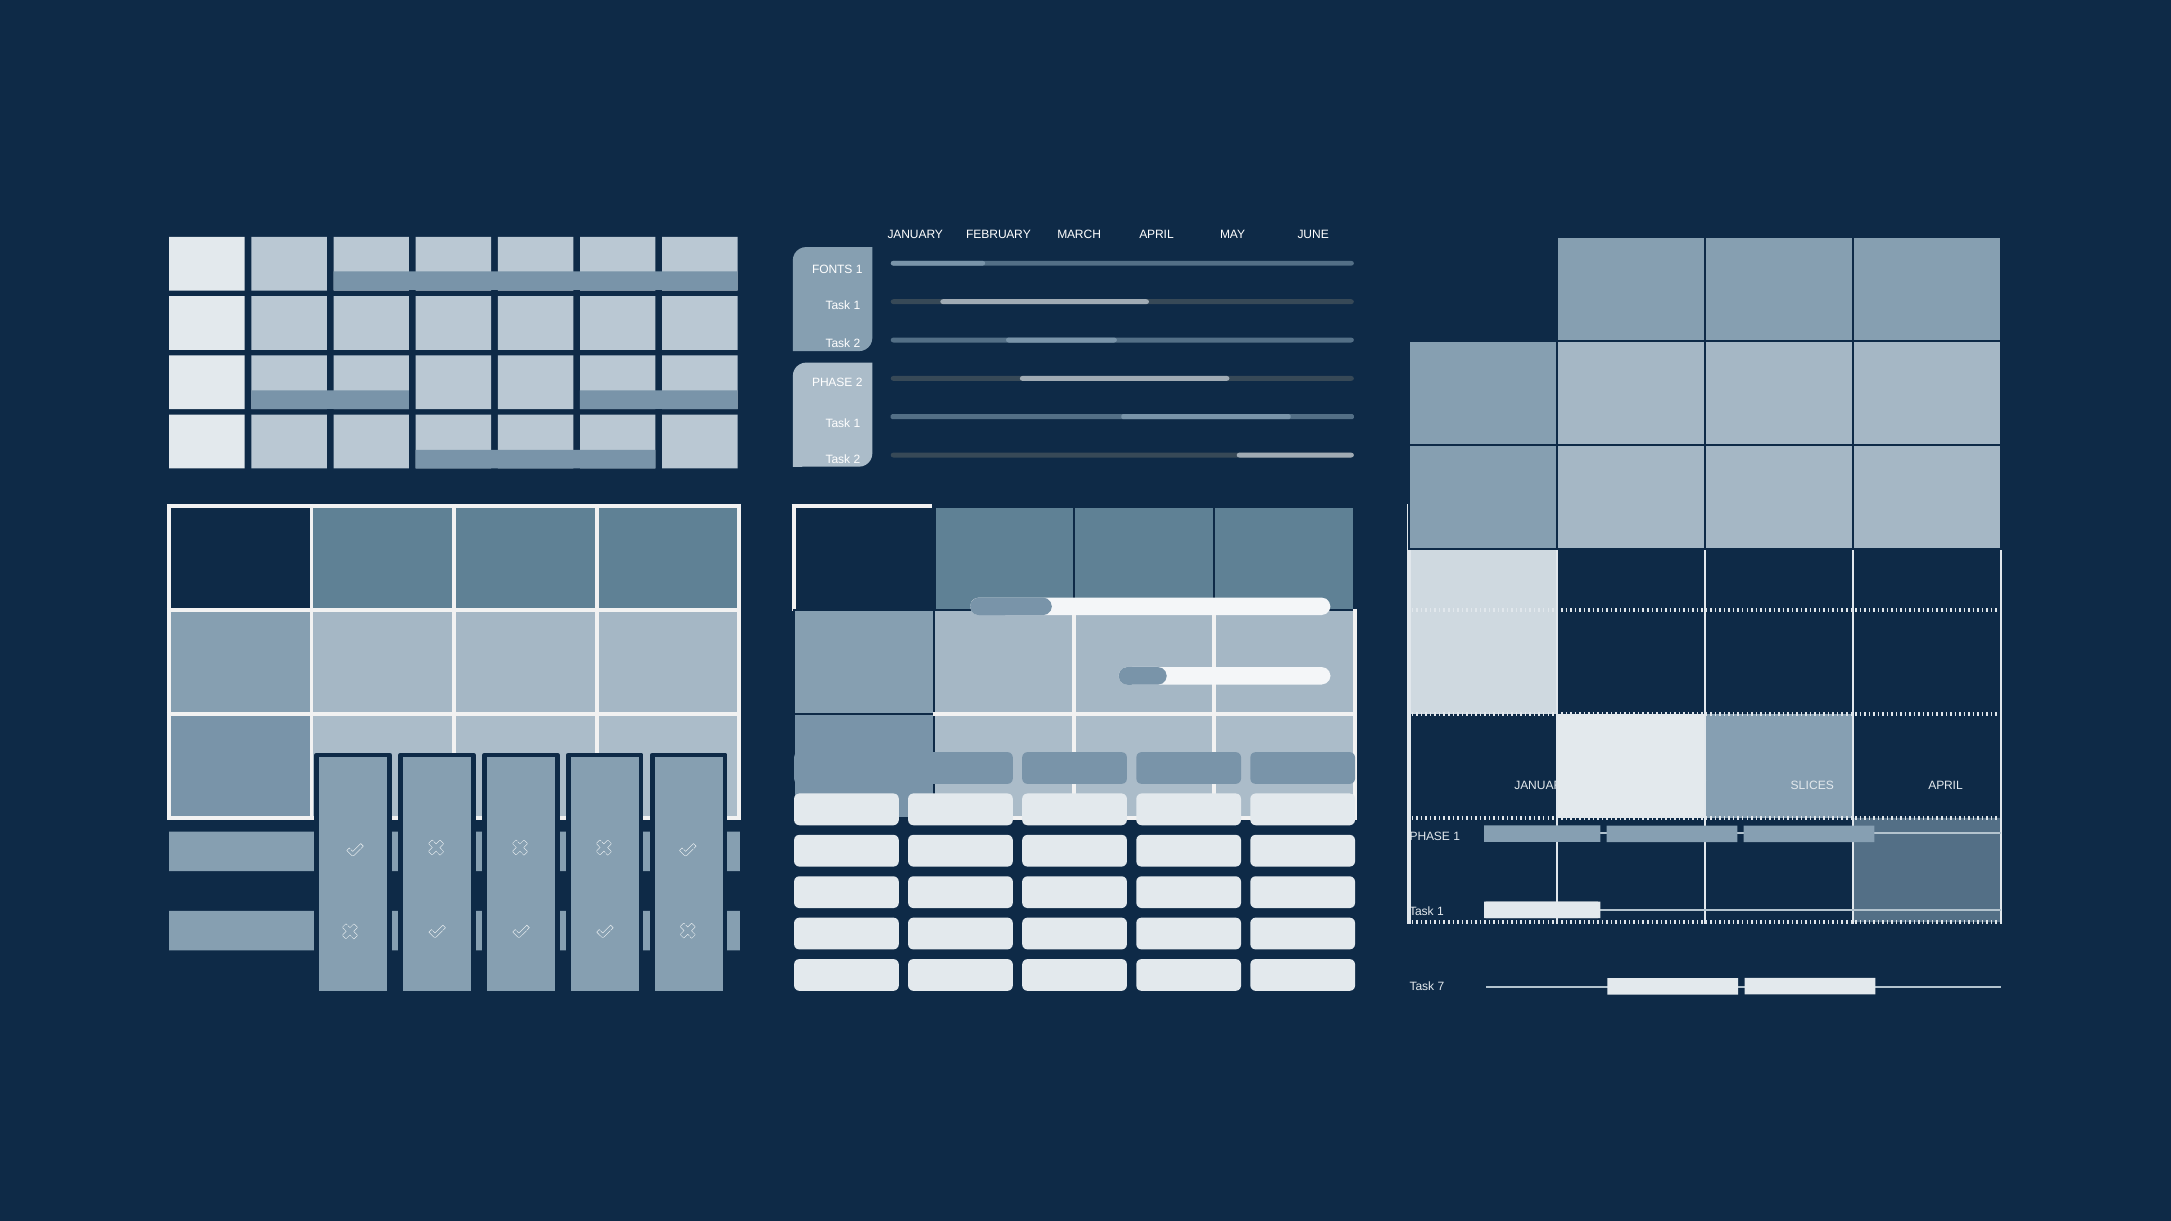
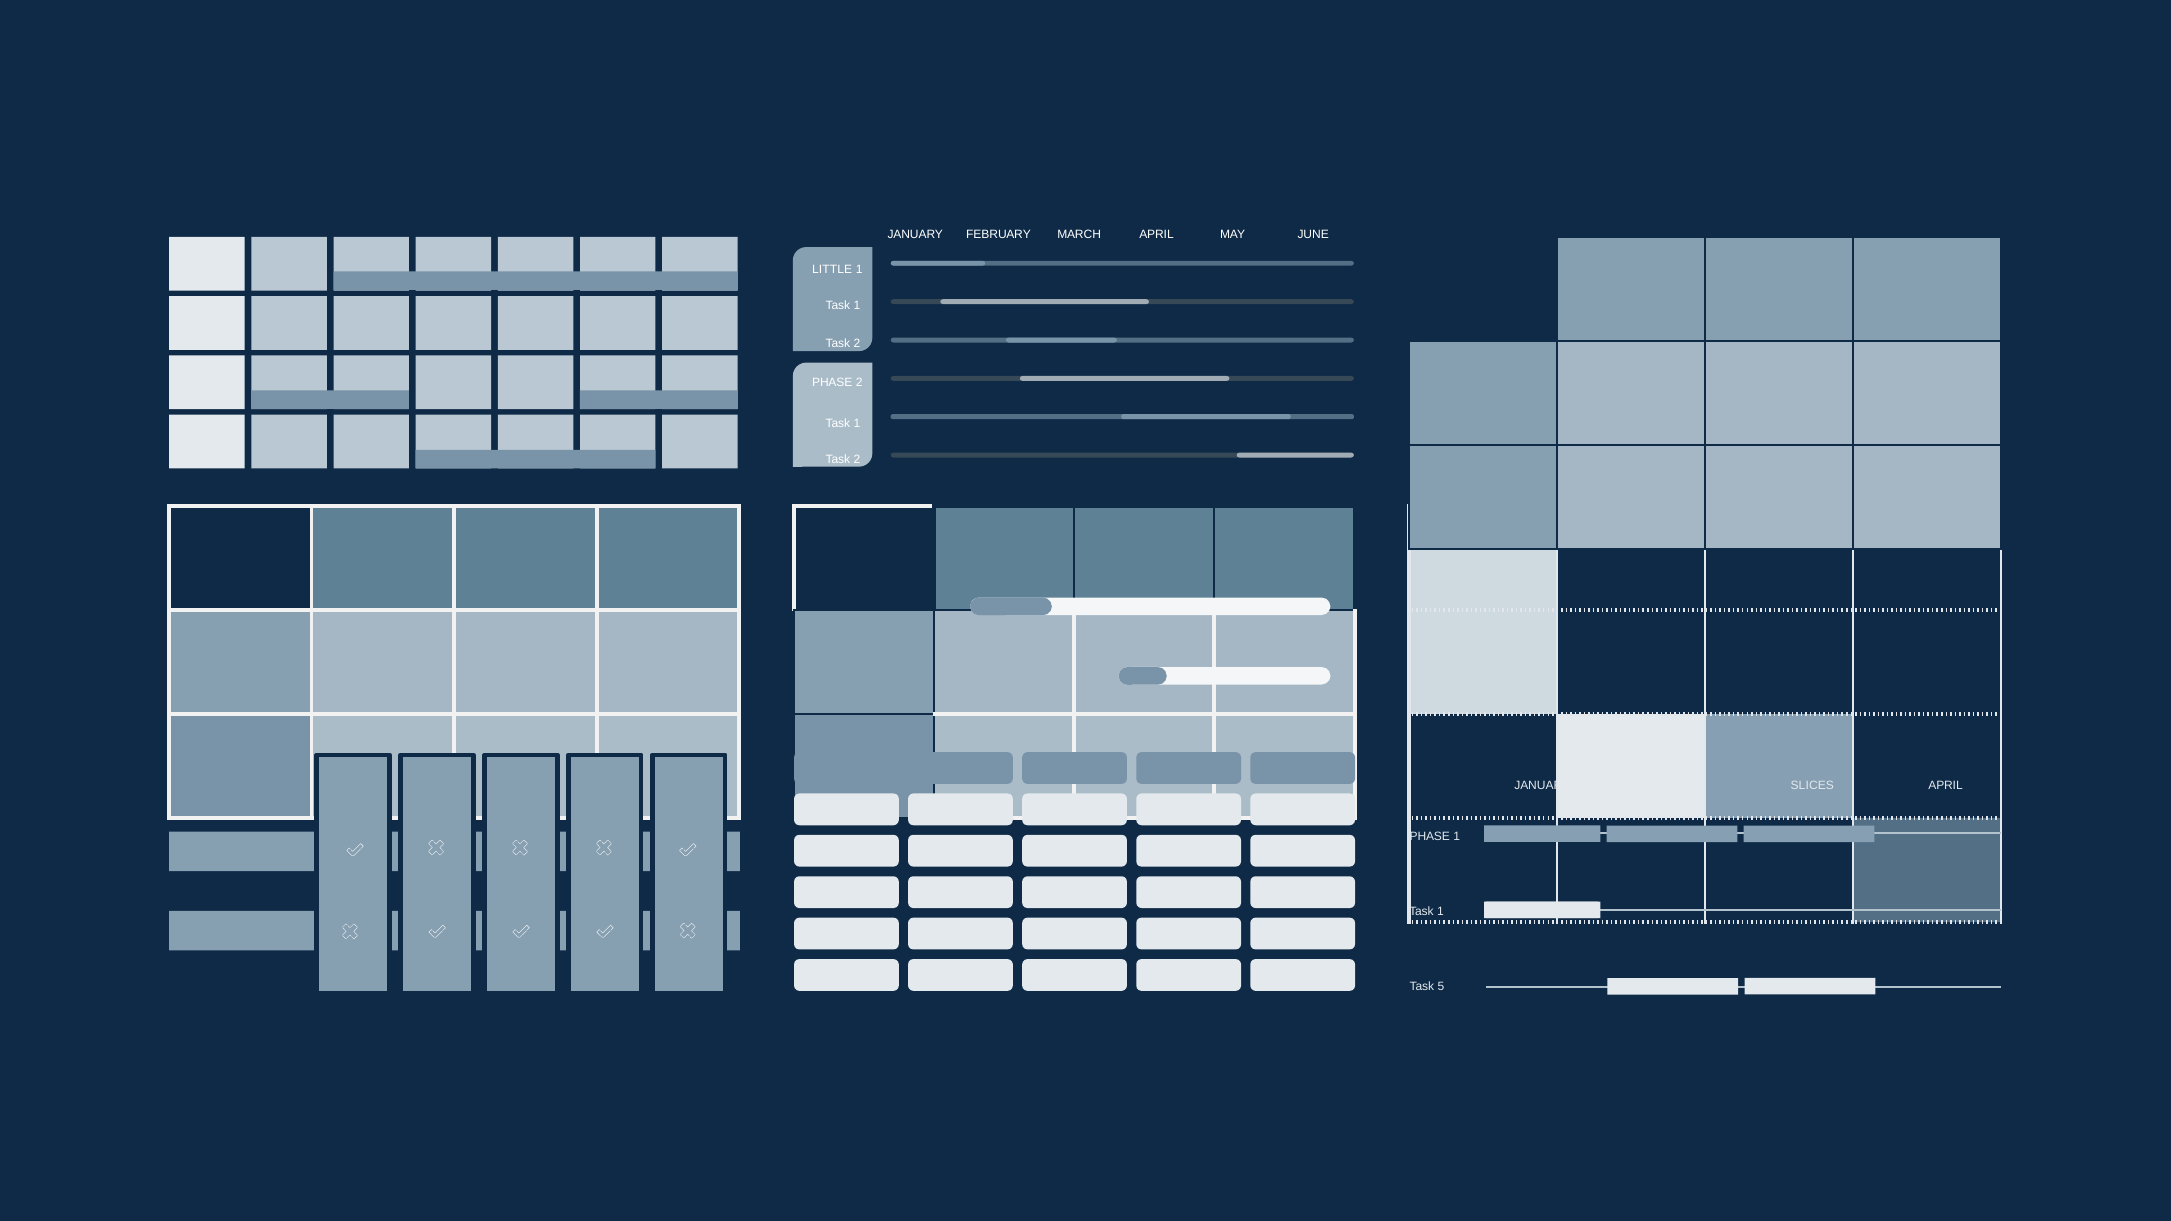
FONTS: FONTS -> LITTLE
7: 7 -> 5
